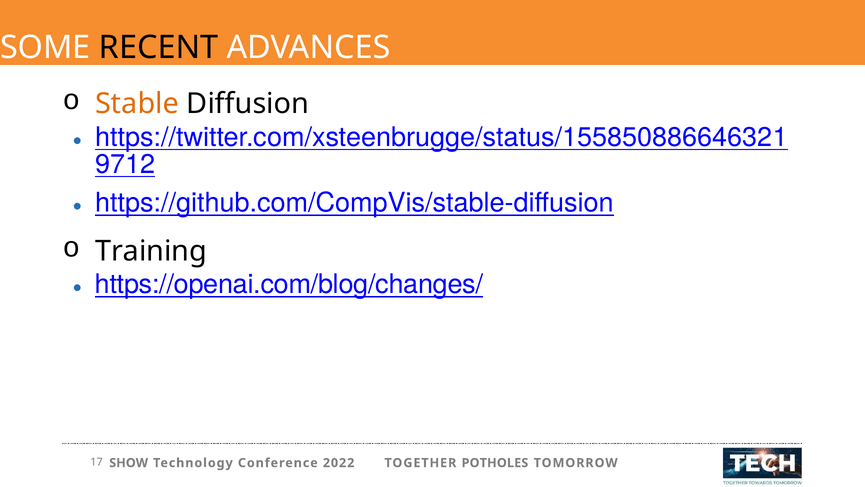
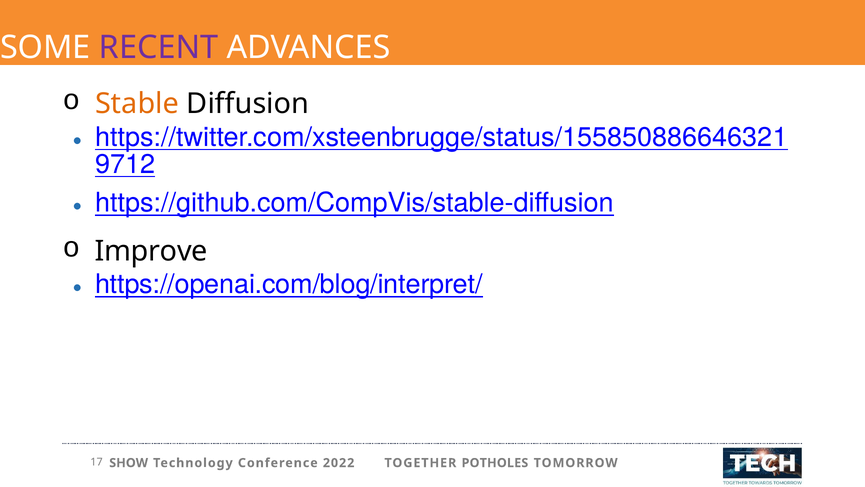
RECENT colour: black -> purple
Training: Training -> Improve
https://openai.com/blog/changes/: https://openai.com/blog/changes/ -> https://openai.com/blog/interpret/
